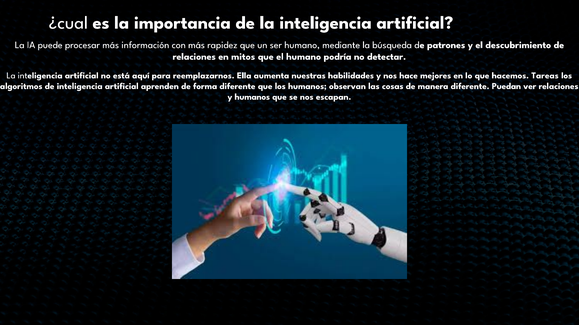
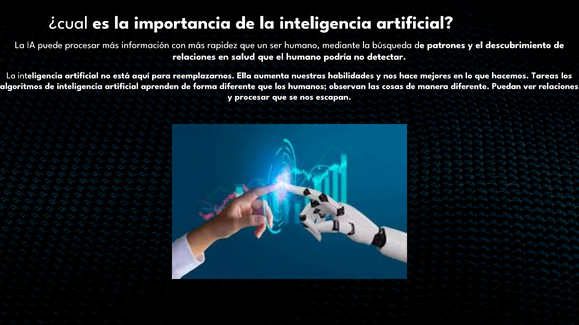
mitos: mitos -> salud
y humanos: humanos -> procesar
